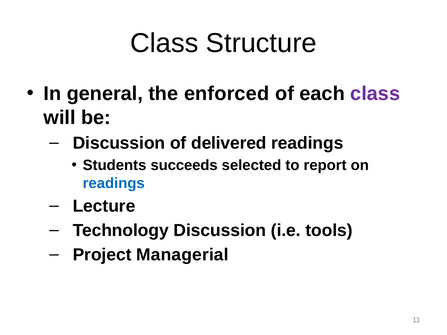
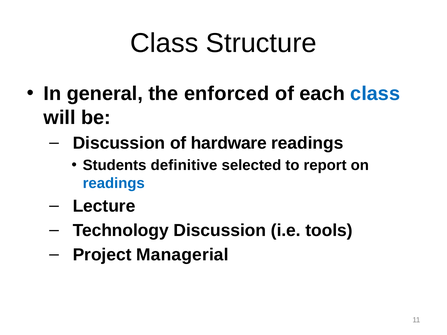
class at (375, 94) colour: purple -> blue
delivered: delivered -> hardware
succeeds: succeeds -> definitive
